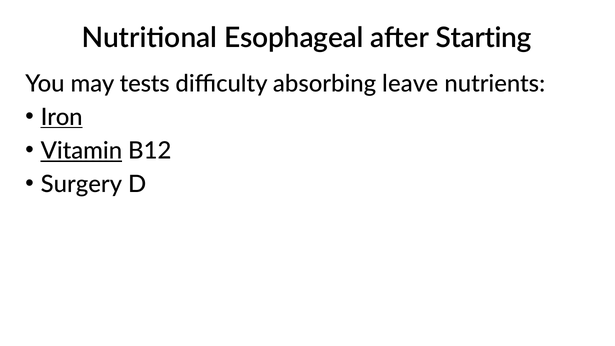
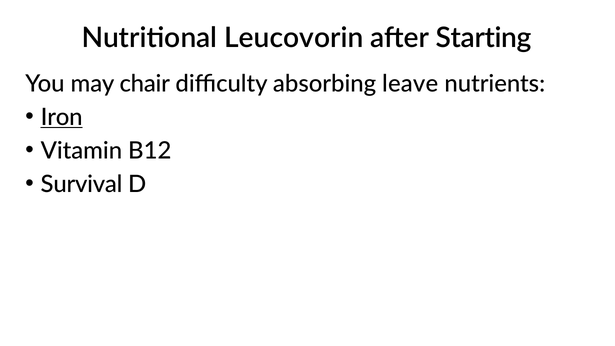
Esophageal: Esophageal -> Leucovorin
tests: tests -> chair
Vitamin underline: present -> none
Surgery: Surgery -> Survival
